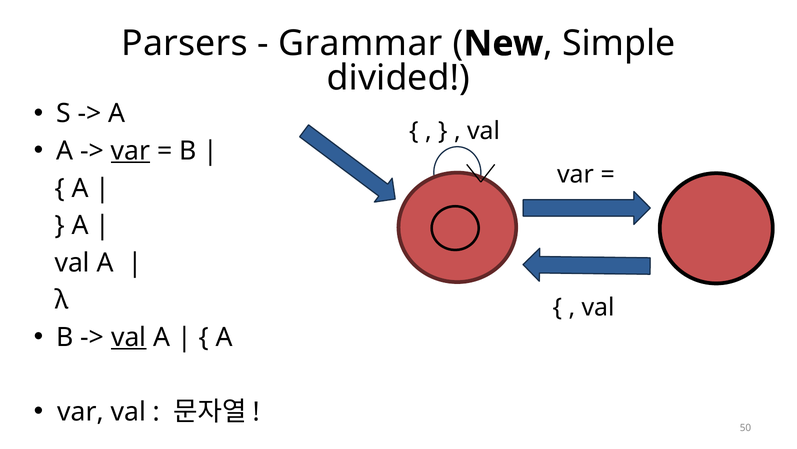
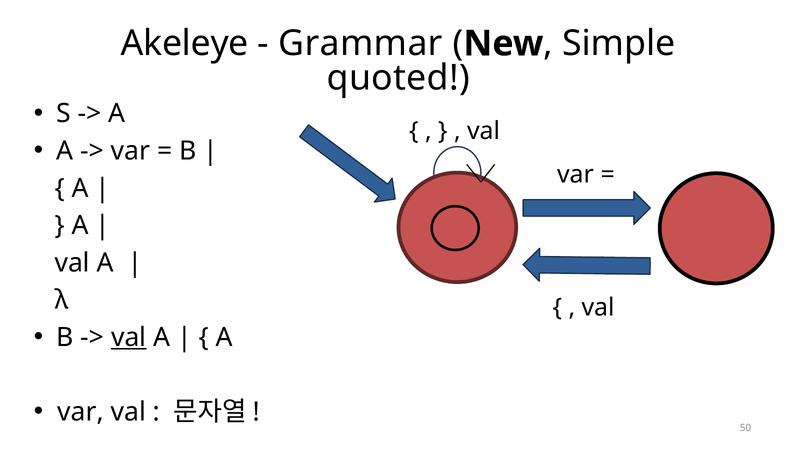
Parsers: Parsers -> Akeleye
divided: divided -> quoted
var at (130, 151) underline: present -> none
